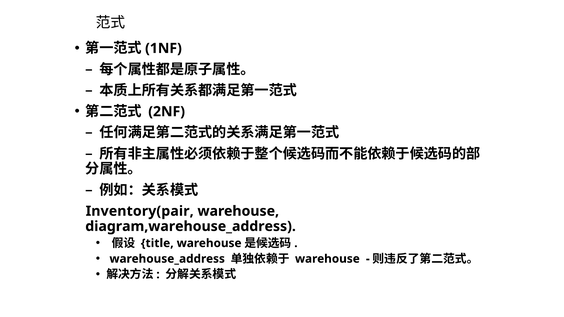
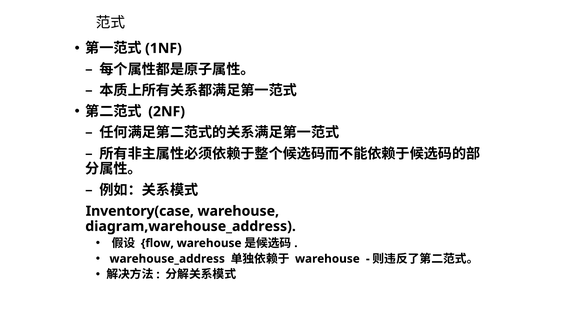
Inventory(pair: Inventory(pair -> Inventory(case
title: title -> flow
